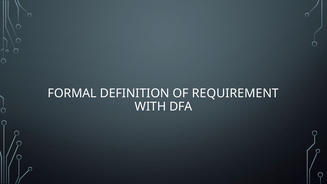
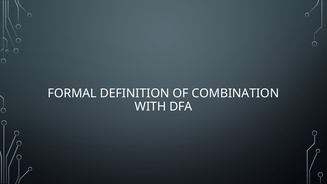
REQUIREMENT: REQUIREMENT -> COMBINATION
